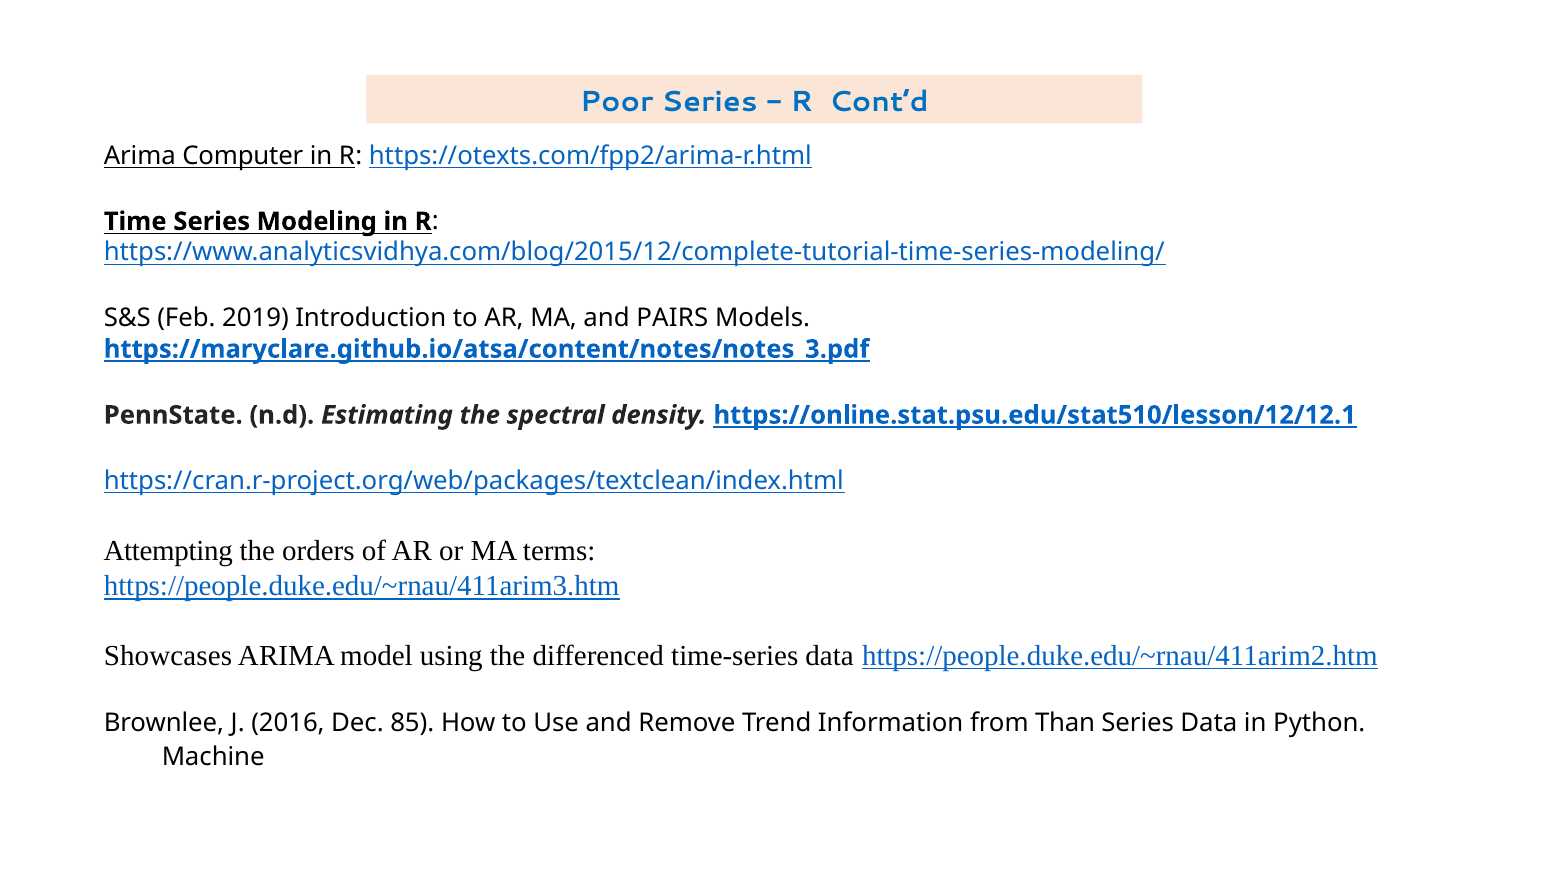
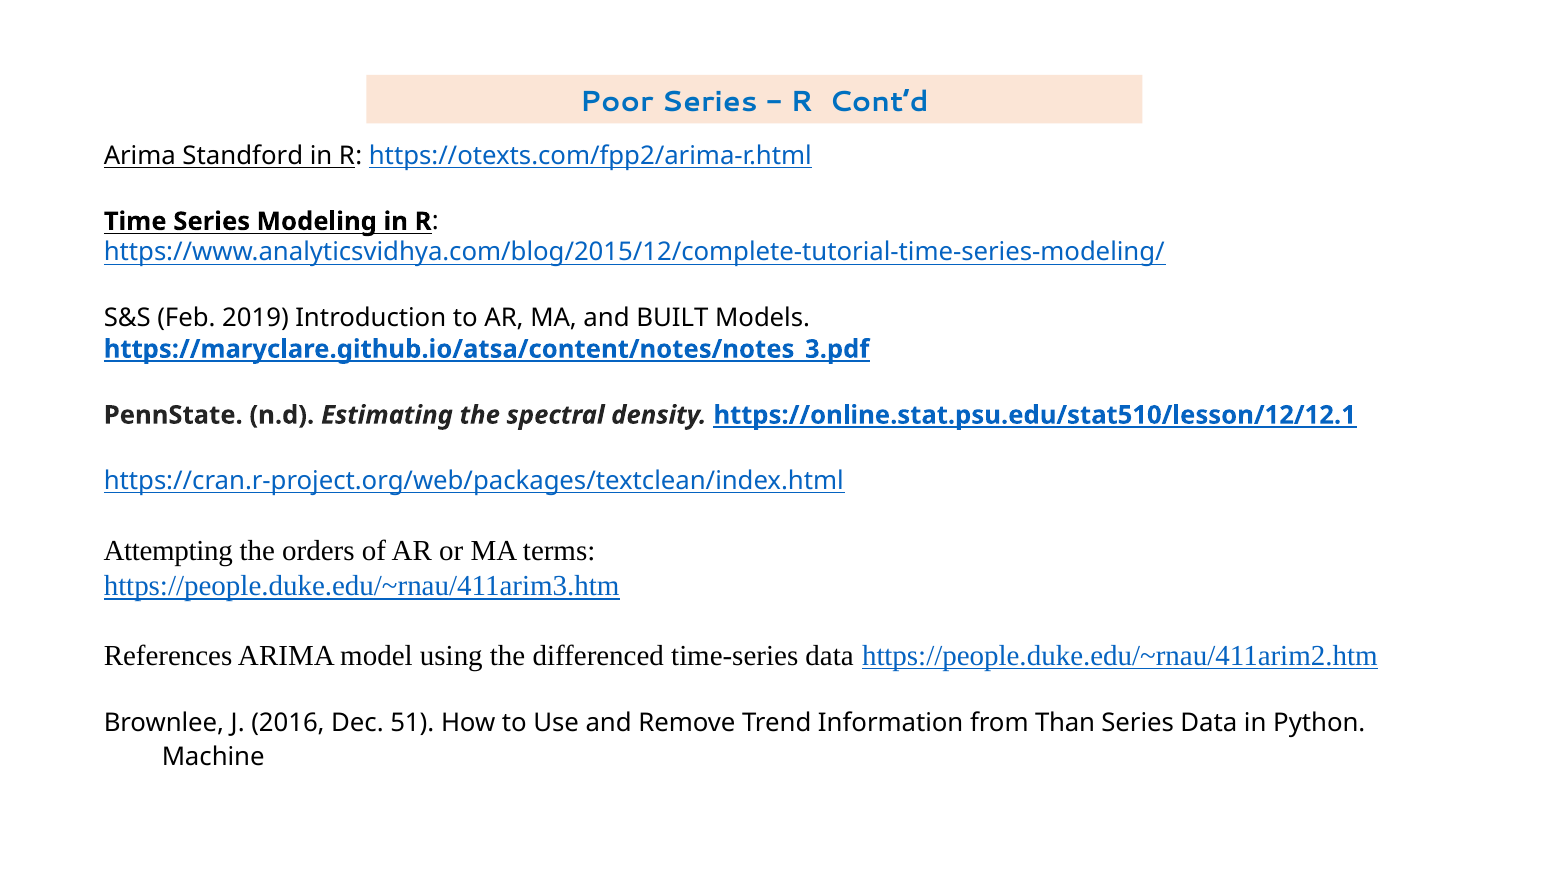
Computer: Computer -> Standford
PAIRS: PAIRS -> BUILT
Showcases: Showcases -> References
85: 85 -> 51
